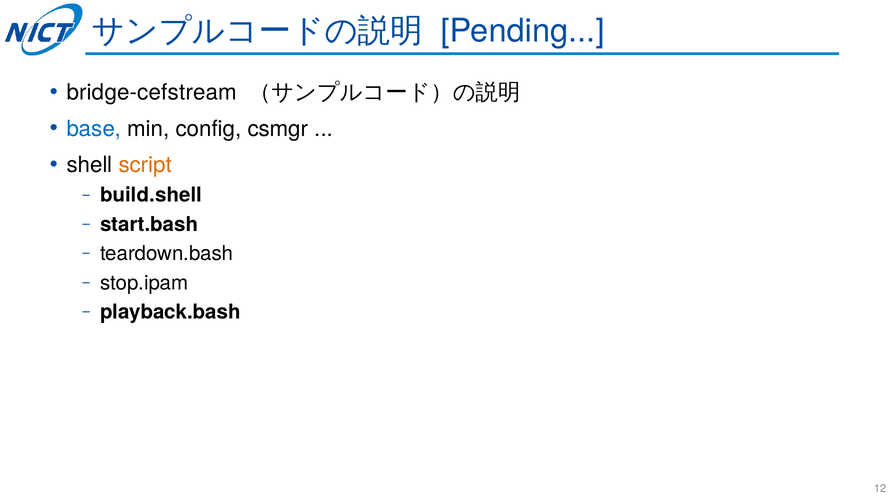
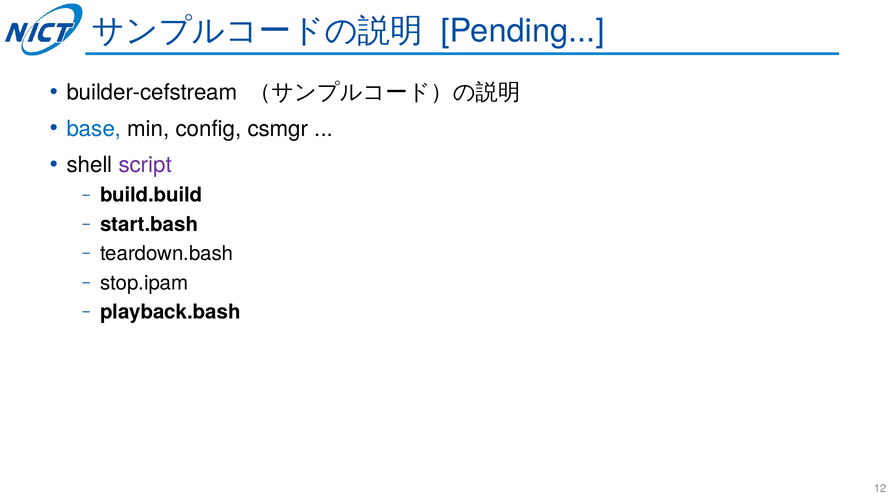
bridge-cefstream: bridge-cefstream -> builder-cefstream
script colour: orange -> purple
build.shell: build.shell -> build.build
